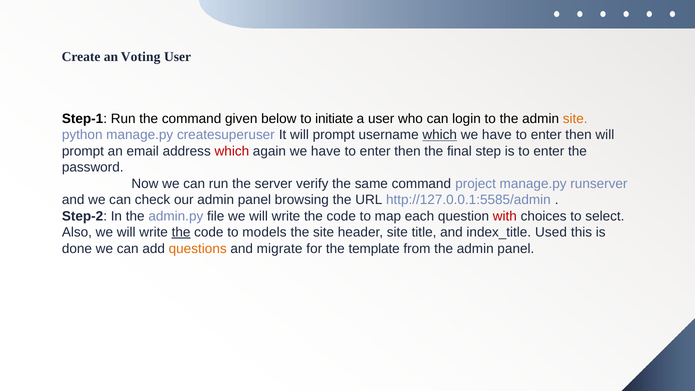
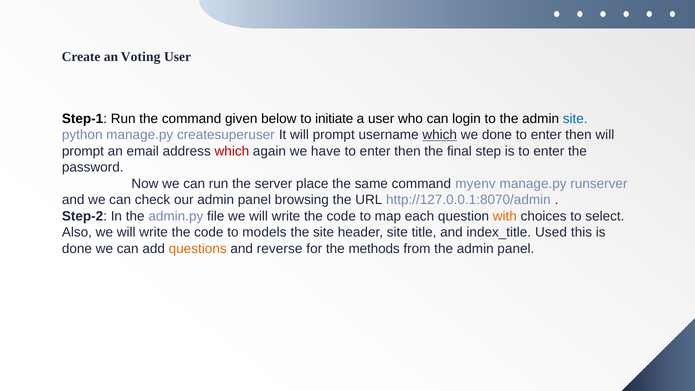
site at (575, 119) colour: orange -> blue
have at (497, 135): have -> done
verify: verify -> place
project: project -> myenv
http://127.0.0.1:5585/admin: http://127.0.0.1:5585/admin -> http://127.0.0.1:8070/admin
with colour: red -> orange
the at (181, 232) underline: present -> none
migrate: migrate -> reverse
template: template -> methods
